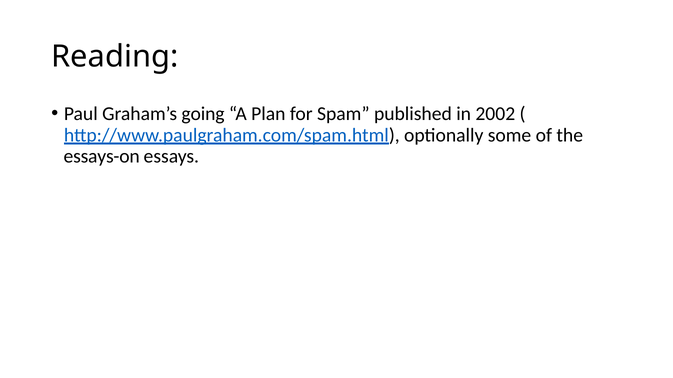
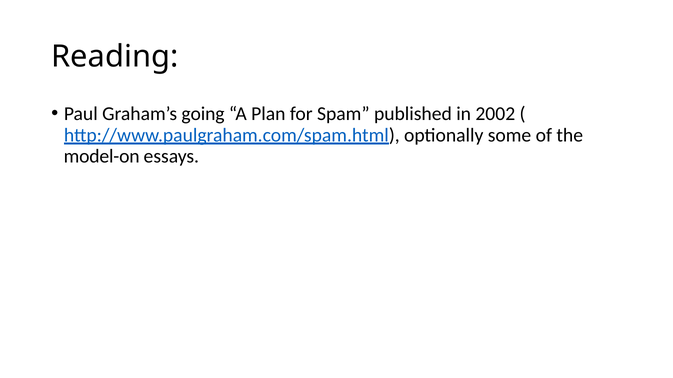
essays-on: essays-on -> model-on
